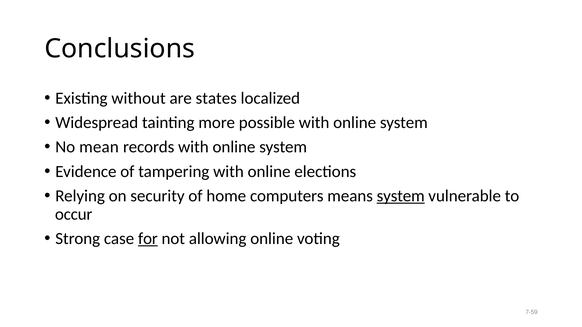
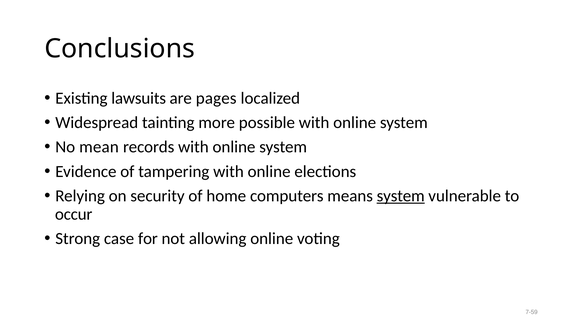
without: without -> lawsuits
states: states -> pages
for underline: present -> none
